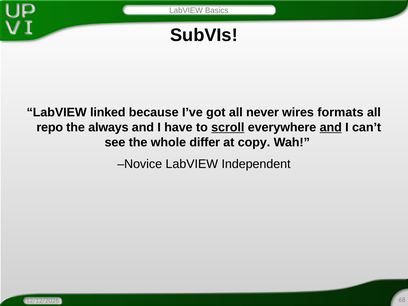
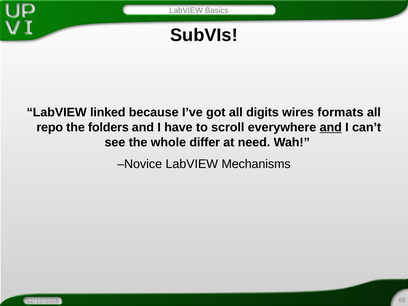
never: never -> digits
always: always -> folders
scroll underline: present -> none
copy: copy -> need
Independent: Independent -> Mechanisms
